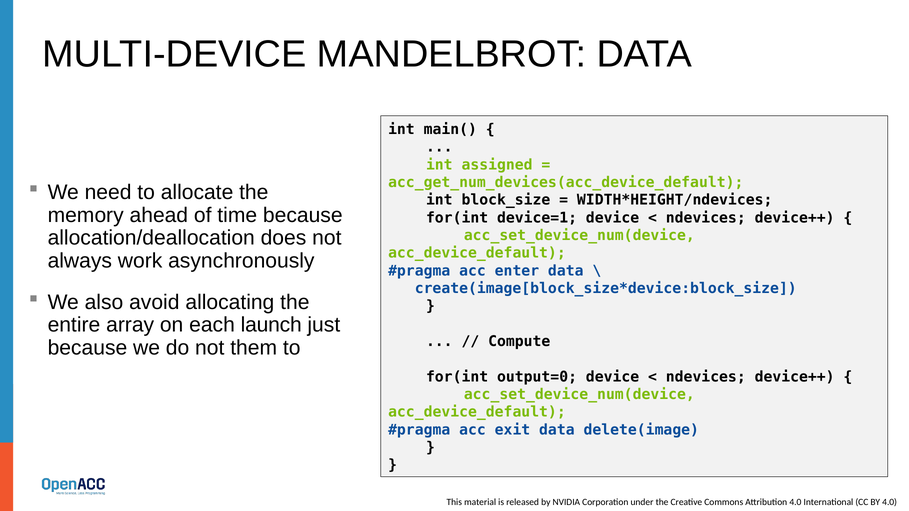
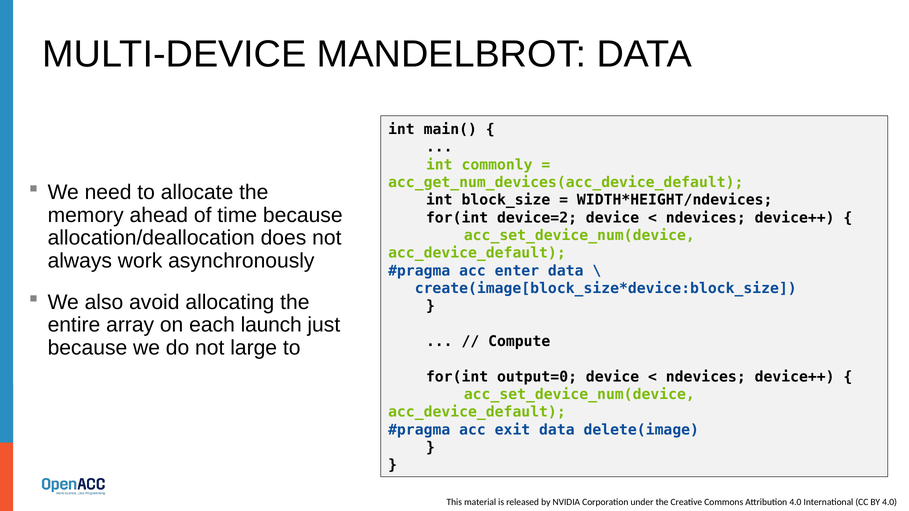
assigned: assigned -> commonly
device=1: device=1 -> device=2
them: them -> large
